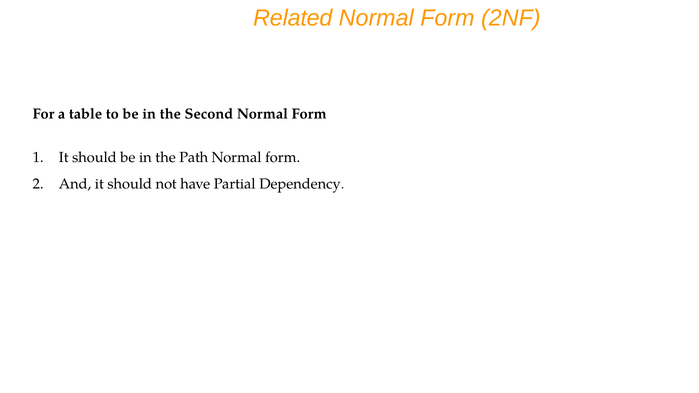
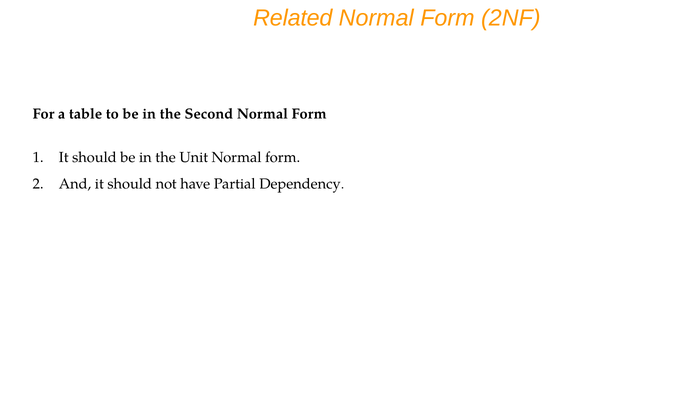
Path: Path -> Unit
